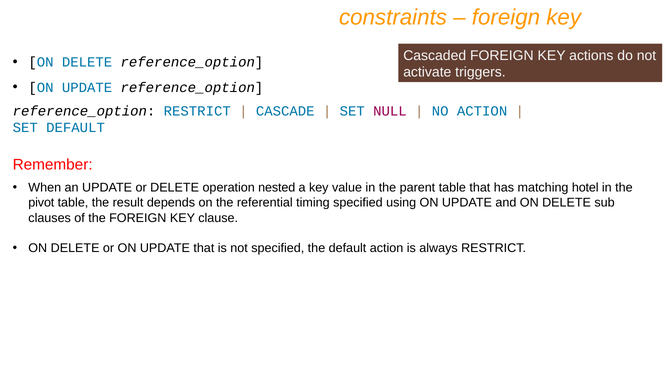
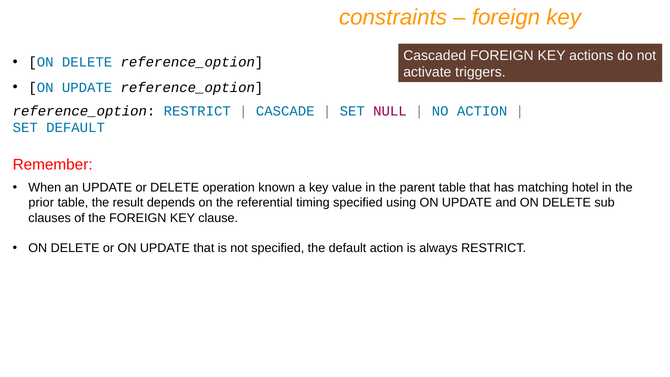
nested: nested -> known
pivot: pivot -> prior
